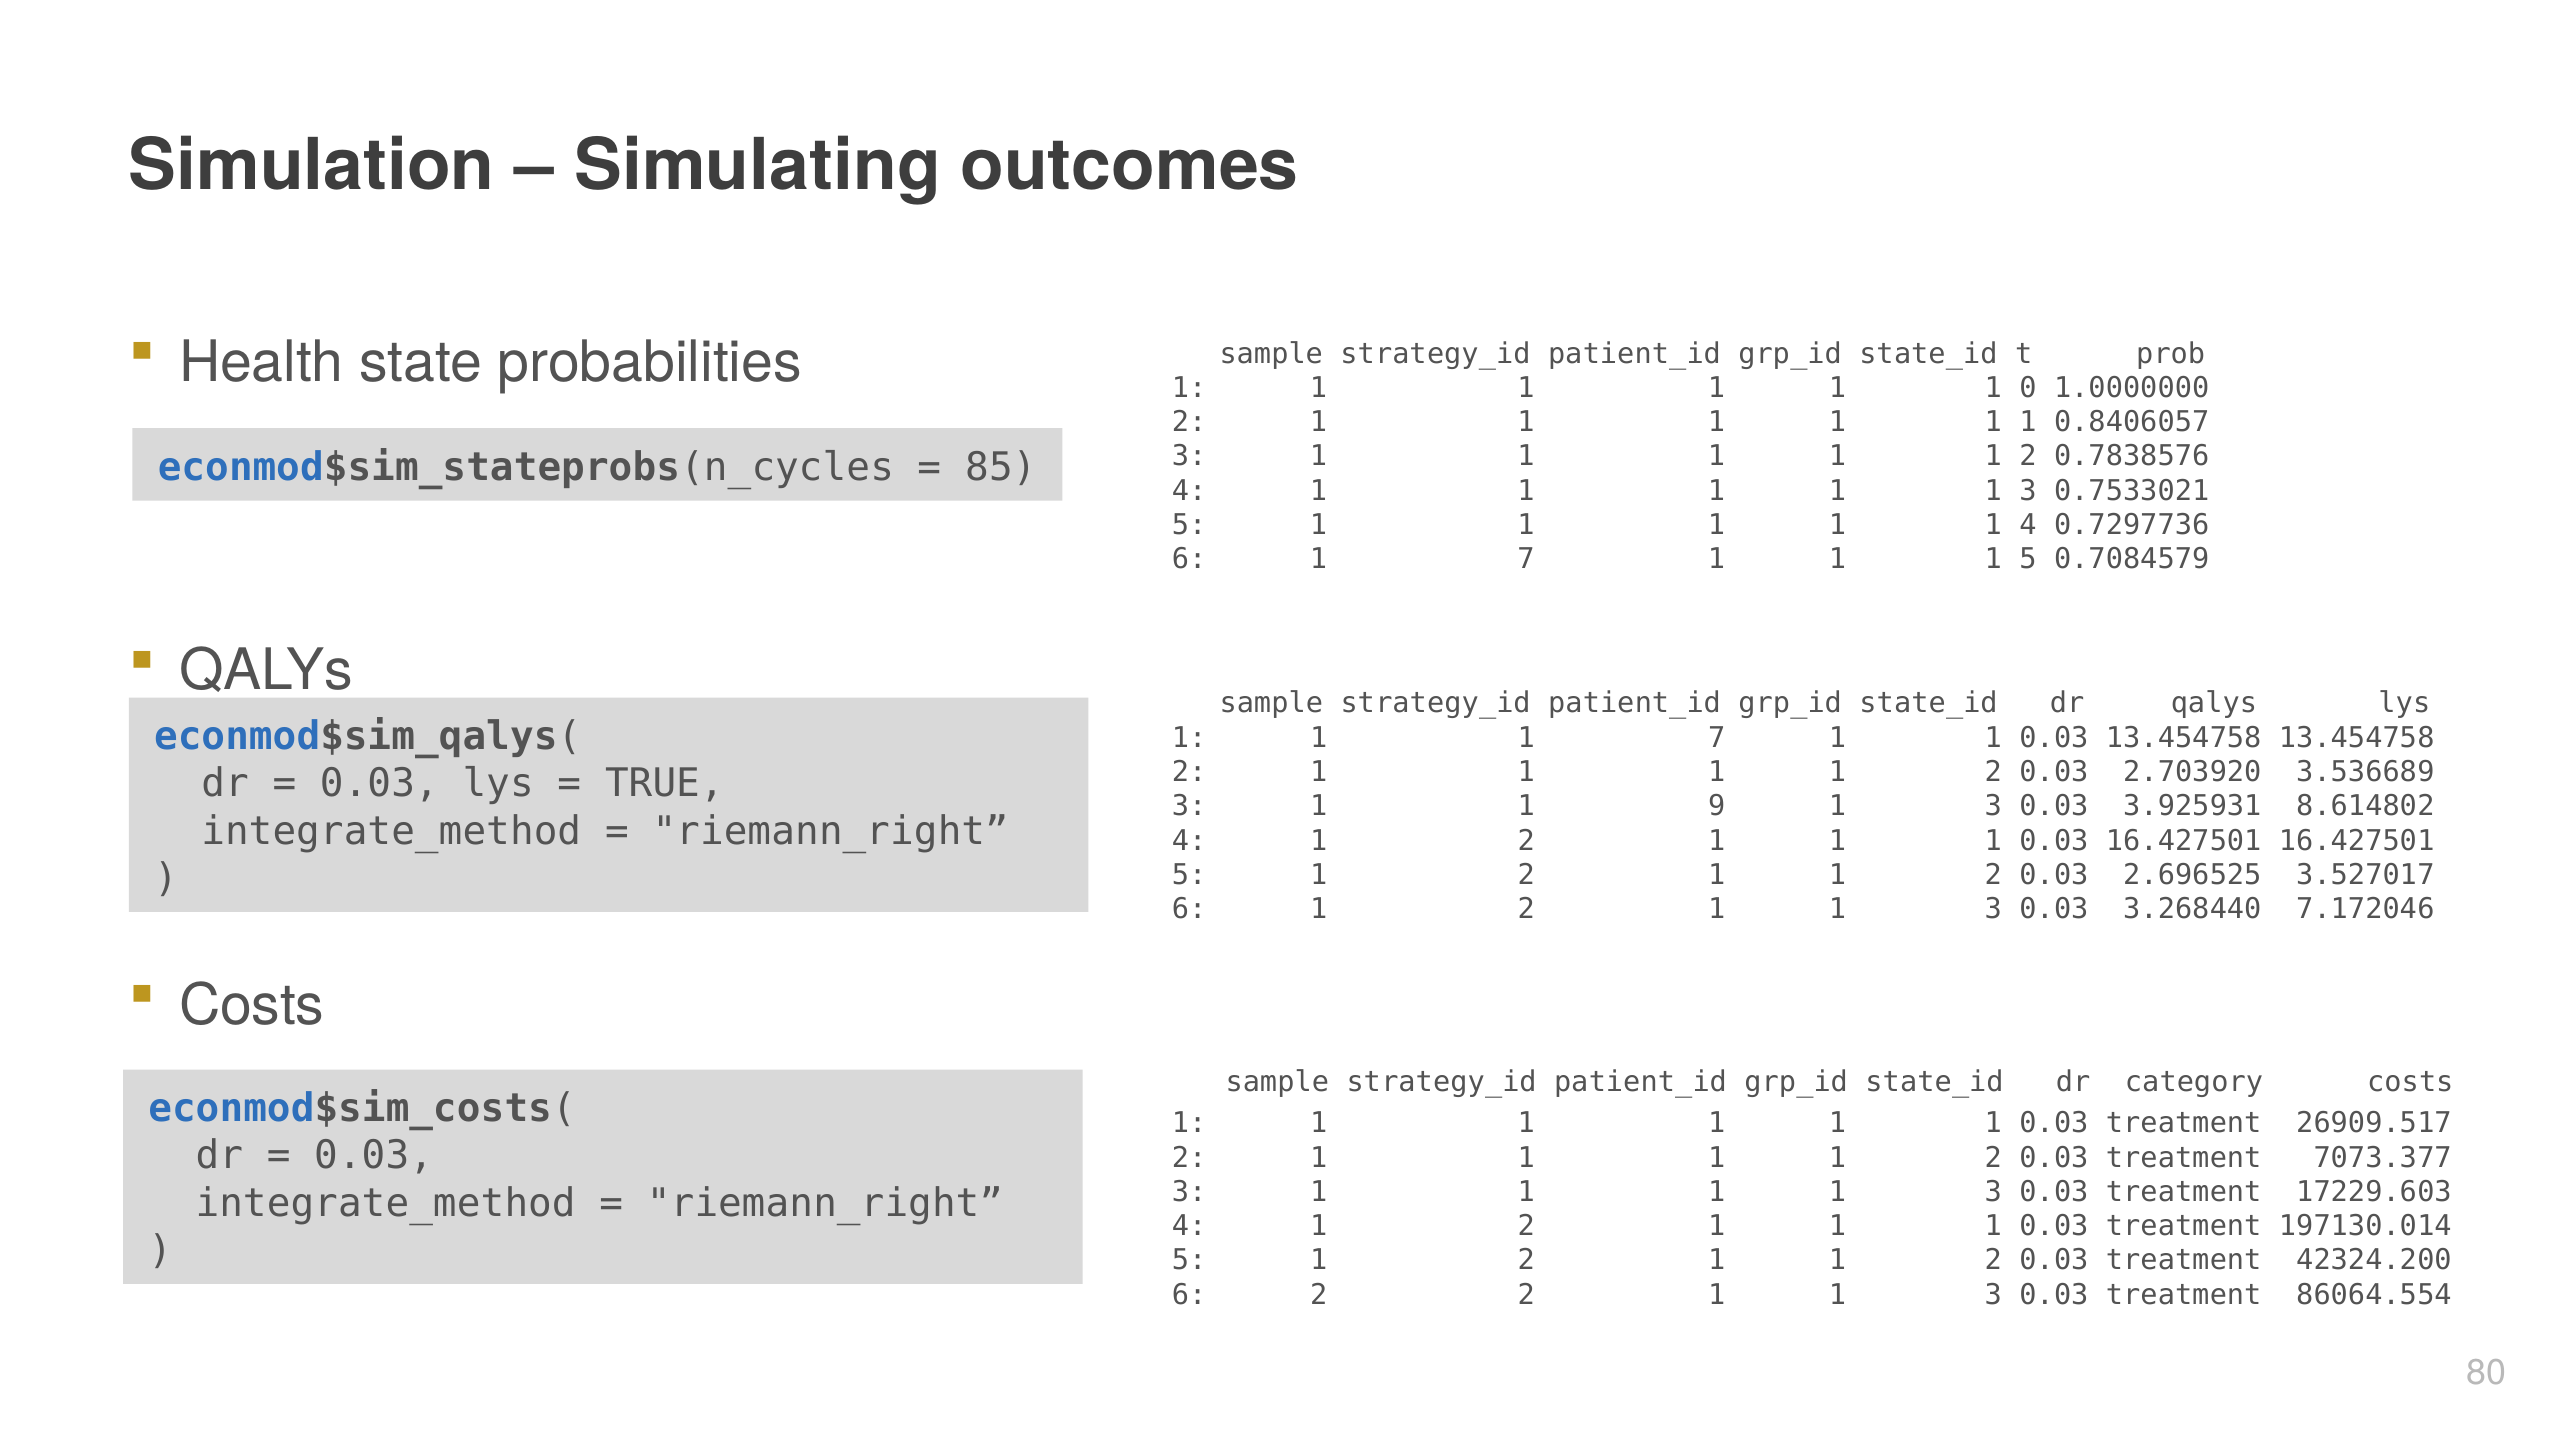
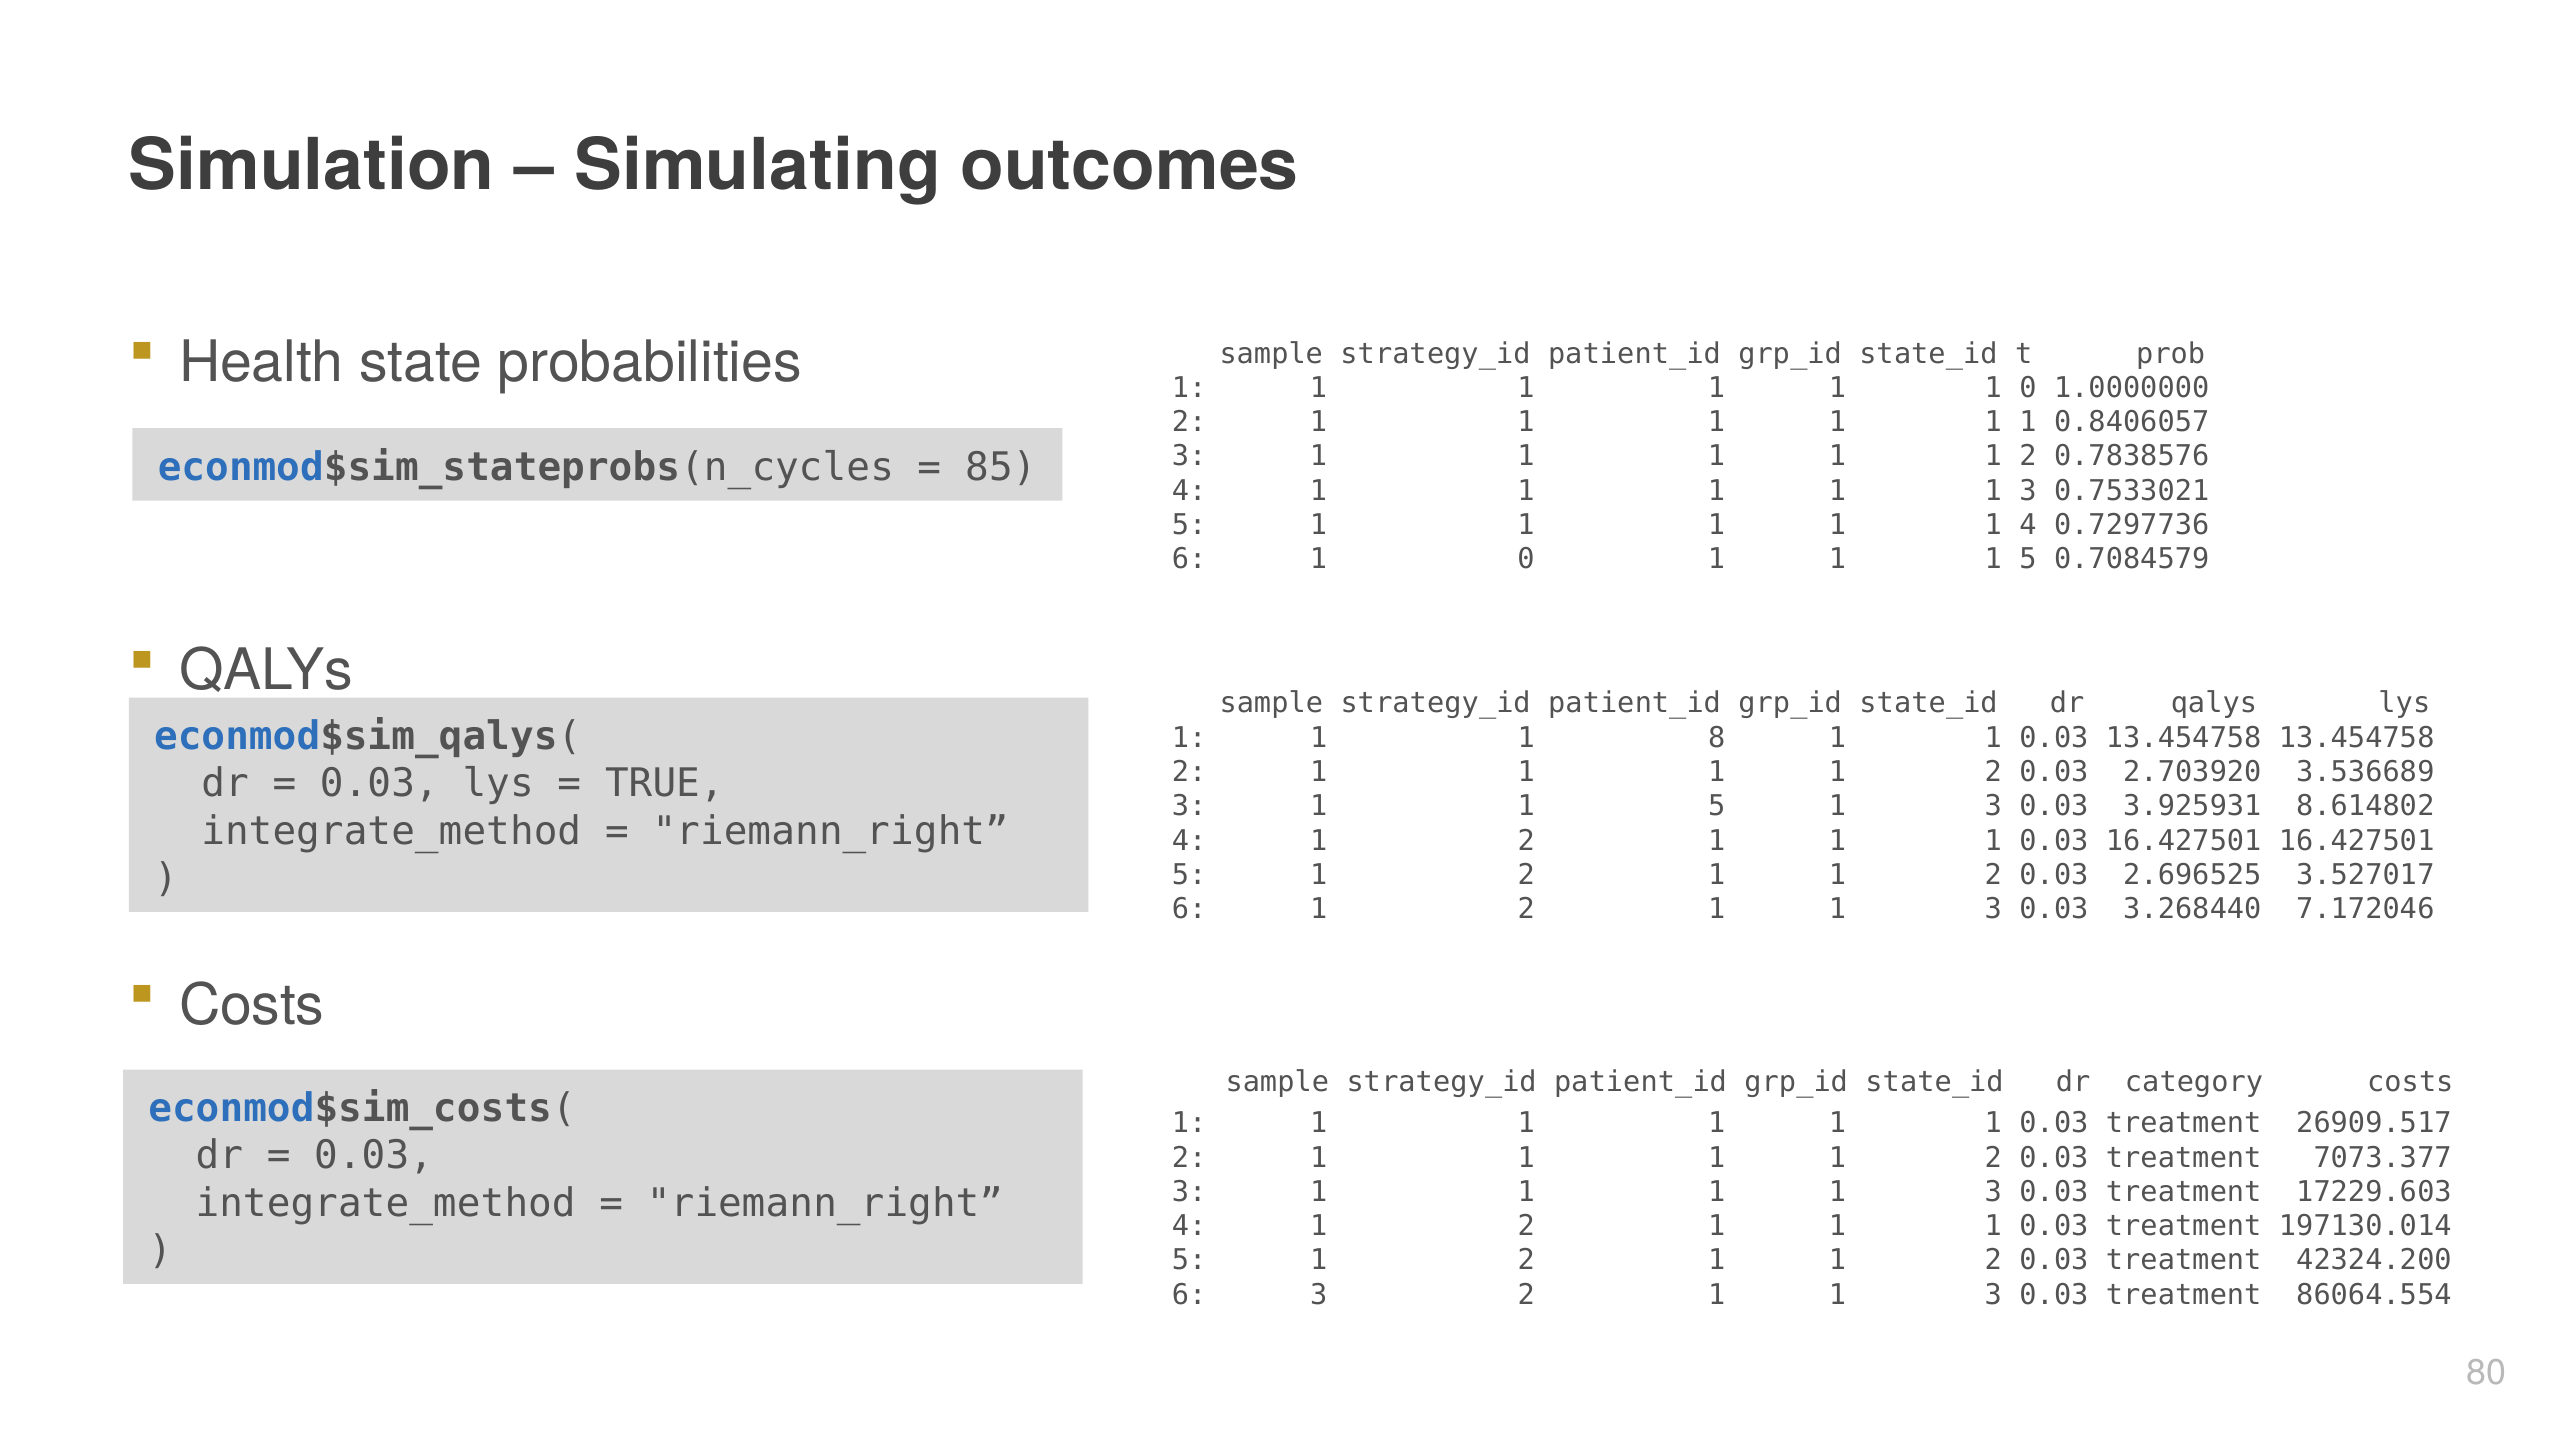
6 1 7: 7 -> 0
1 1 7: 7 -> 8
3 1 1 9: 9 -> 5
6 2: 2 -> 3
